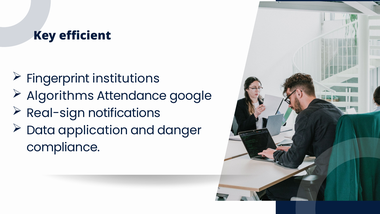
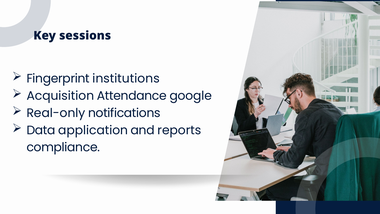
efficient: efficient -> sessions
Algorithms: Algorithms -> Acquisition
Real-sign: Real-sign -> Real-only
danger: danger -> reports
